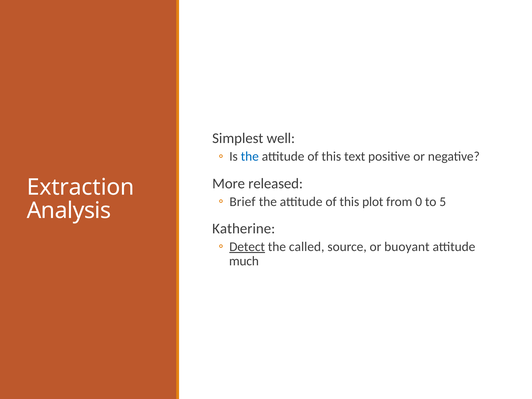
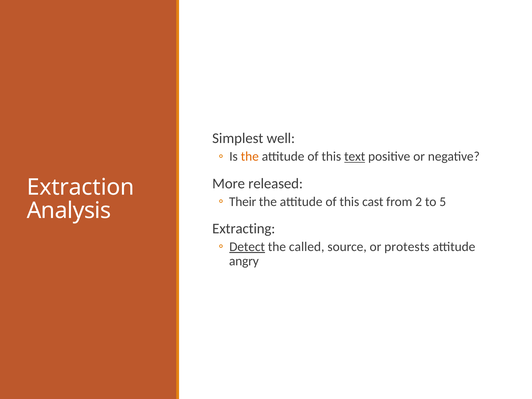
the at (250, 157) colour: blue -> orange
text underline: none -> present
Brief: Brief -> Their
plot: plot -> cast
0: 0 -> 2
Katherine: Katherine -> Extracting
buoyant: buoyant -> protests
much: much -> angry
